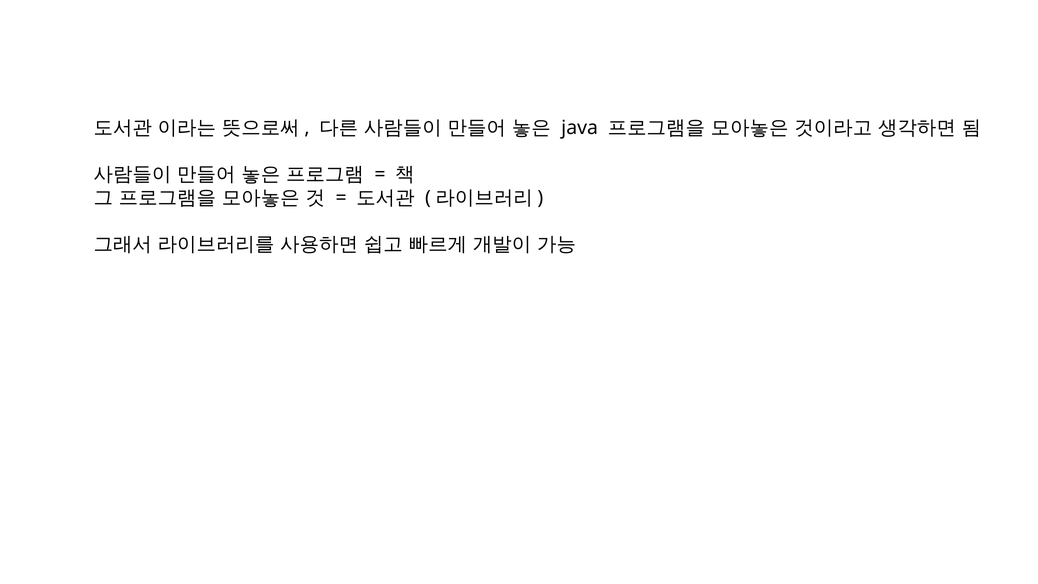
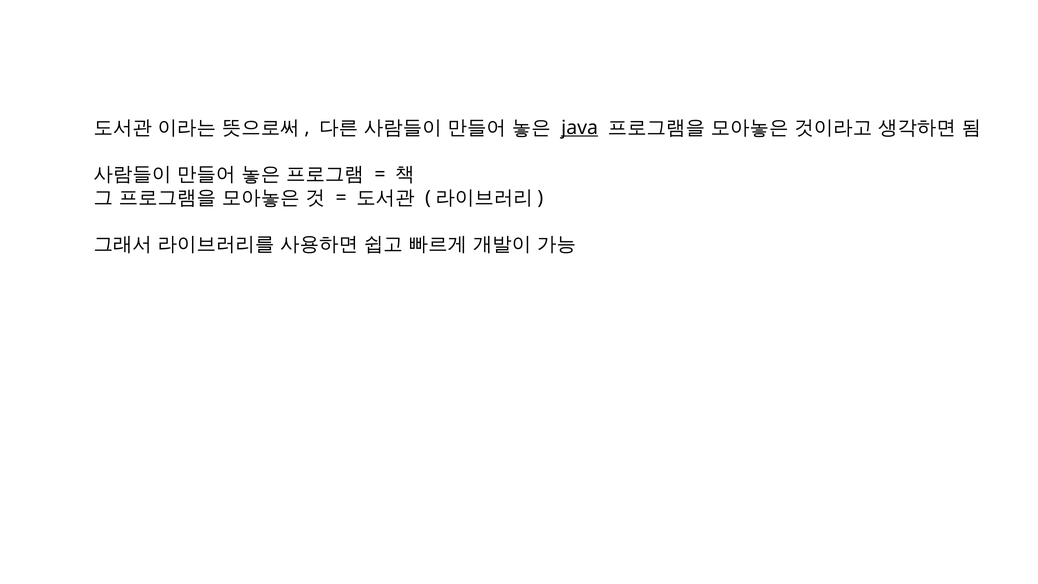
java underline: none -> present
